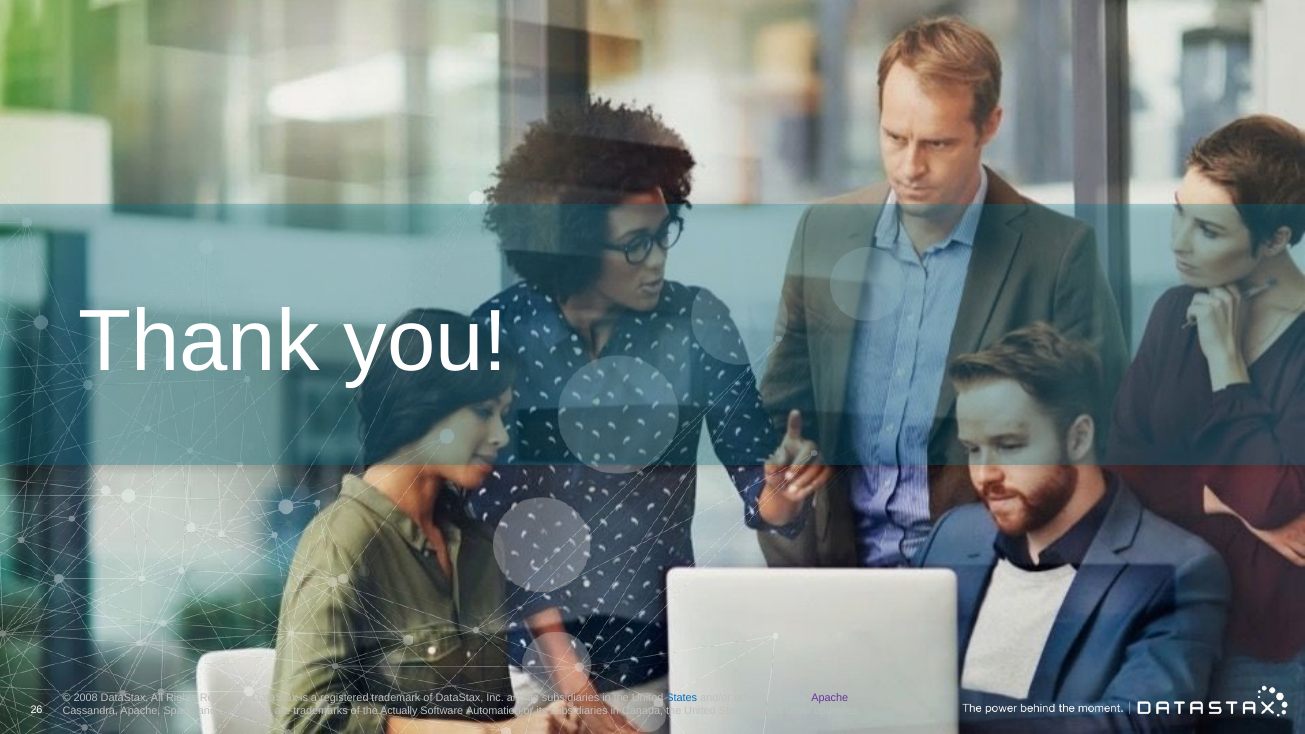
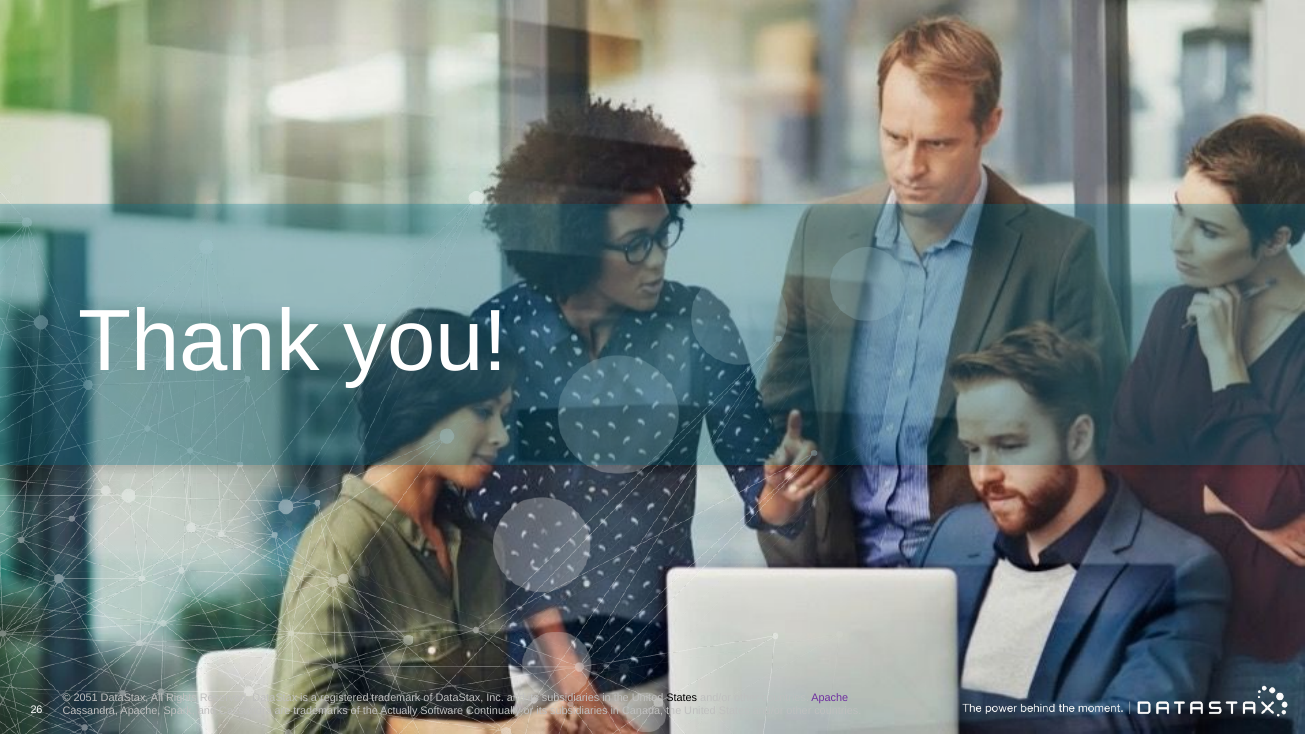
2008: 2008 -> 2051
States at (682, 698) colour: blue -> black
Automation: Automation -> Continually
